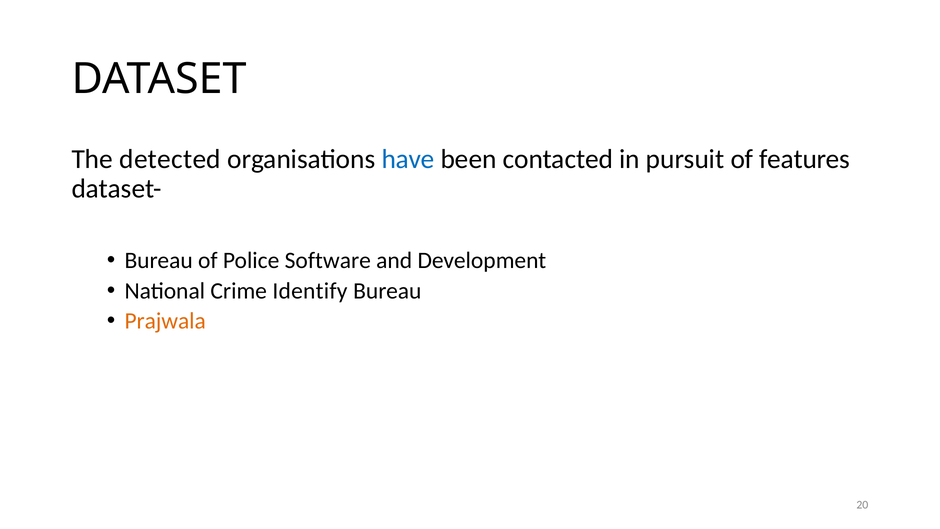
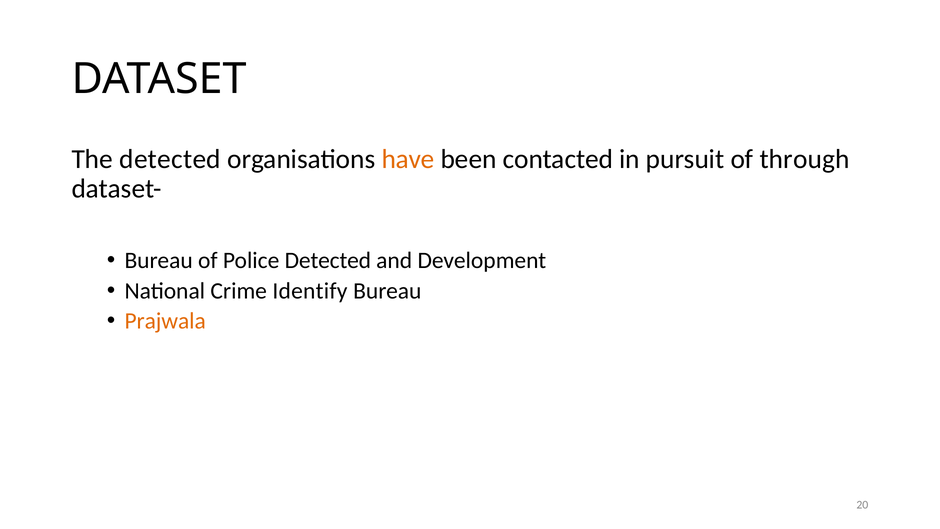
have colour: blue -> orange
features: features -> through
Police Software: Software -> Detected
